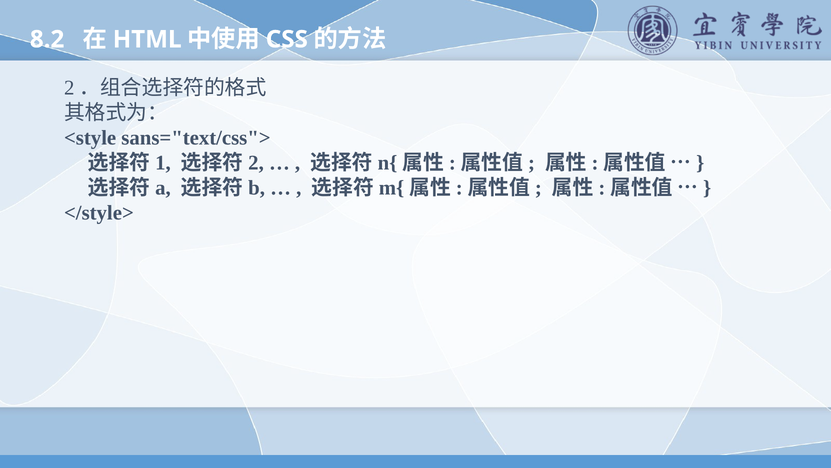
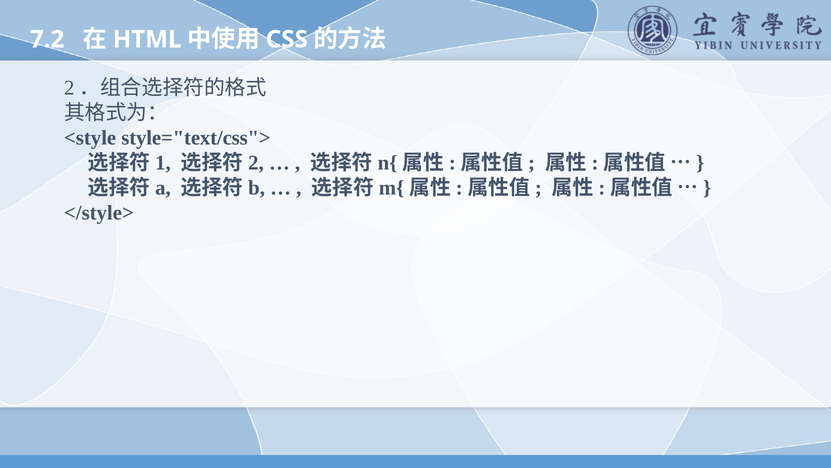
8.2: 8.2 -> 7.2
sans="text/css">: sans="text/css"> -> style="text/css">
